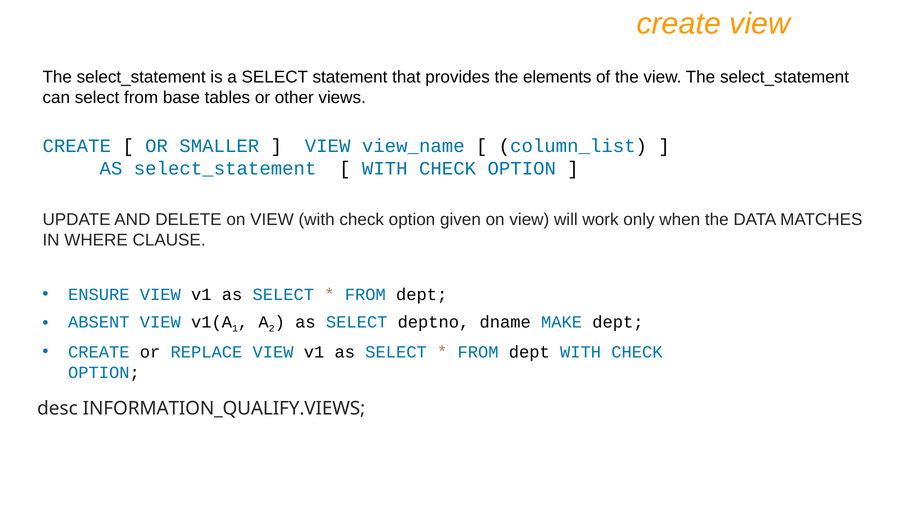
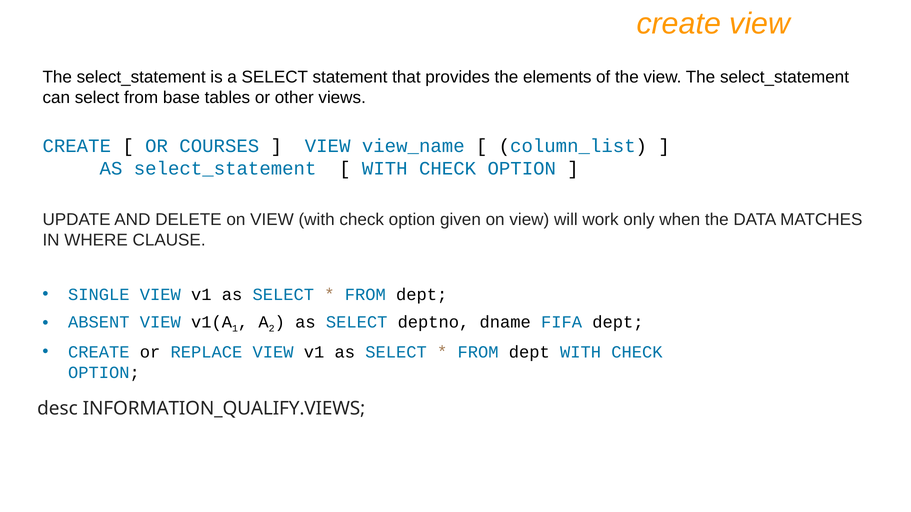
SMALLER: SMALLER -> COURSES
ENSURE: ENSURE -> SINGLE
MAKE: MAKE -> FIFA
